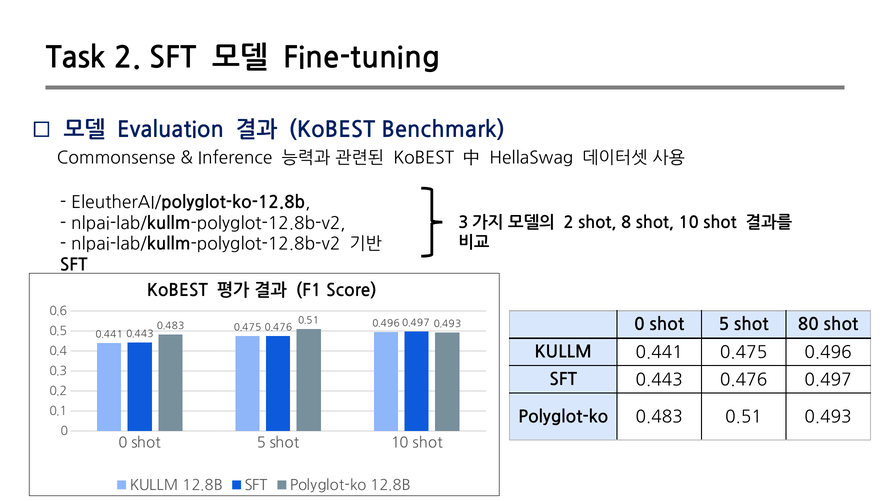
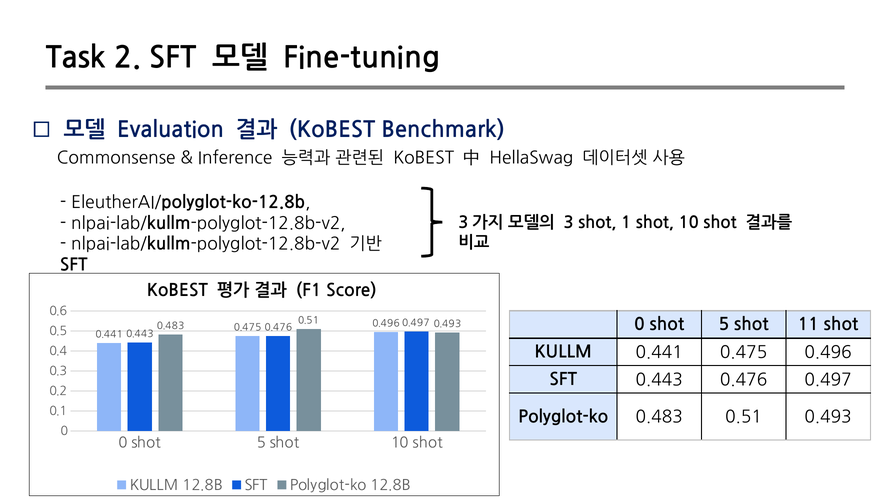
2 at (569, 222): 2 -> 3
8: 8 -> 1
80: 80 -> 11
